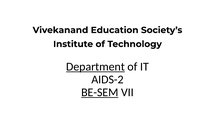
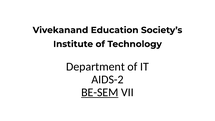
Department underline: present -> none
